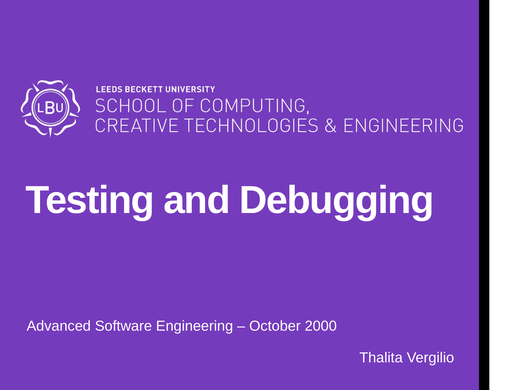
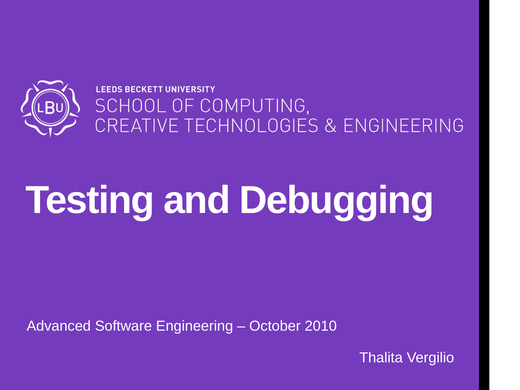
2000: 2000 -> 2010
